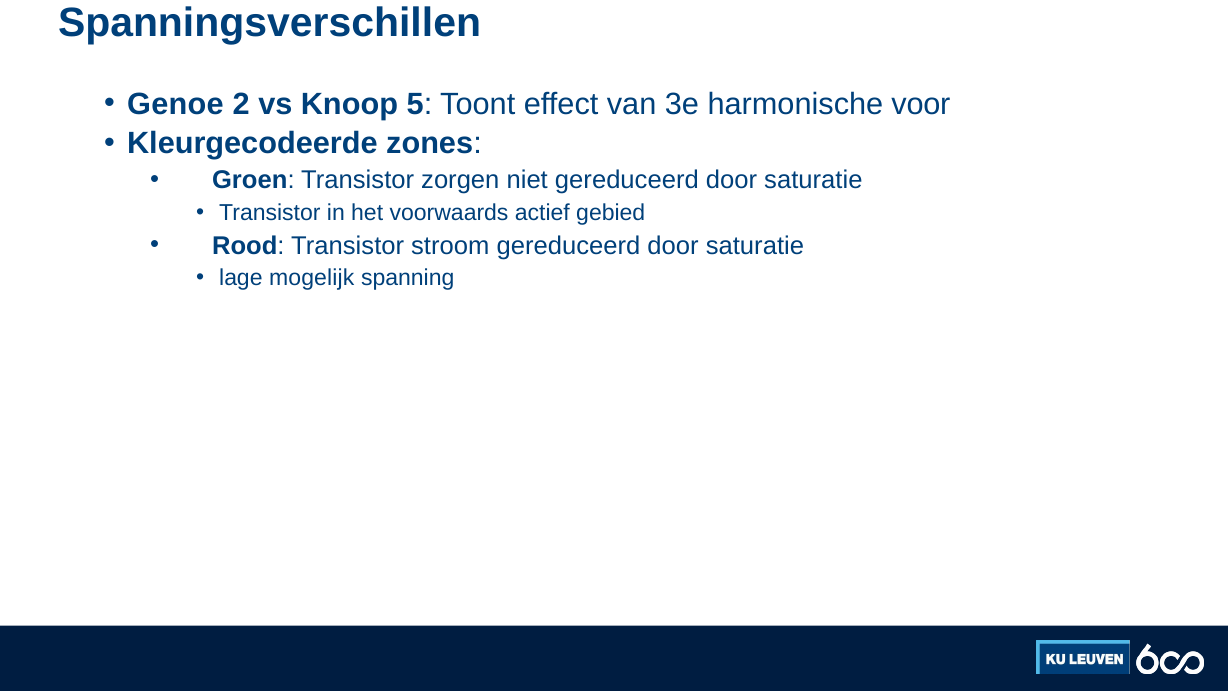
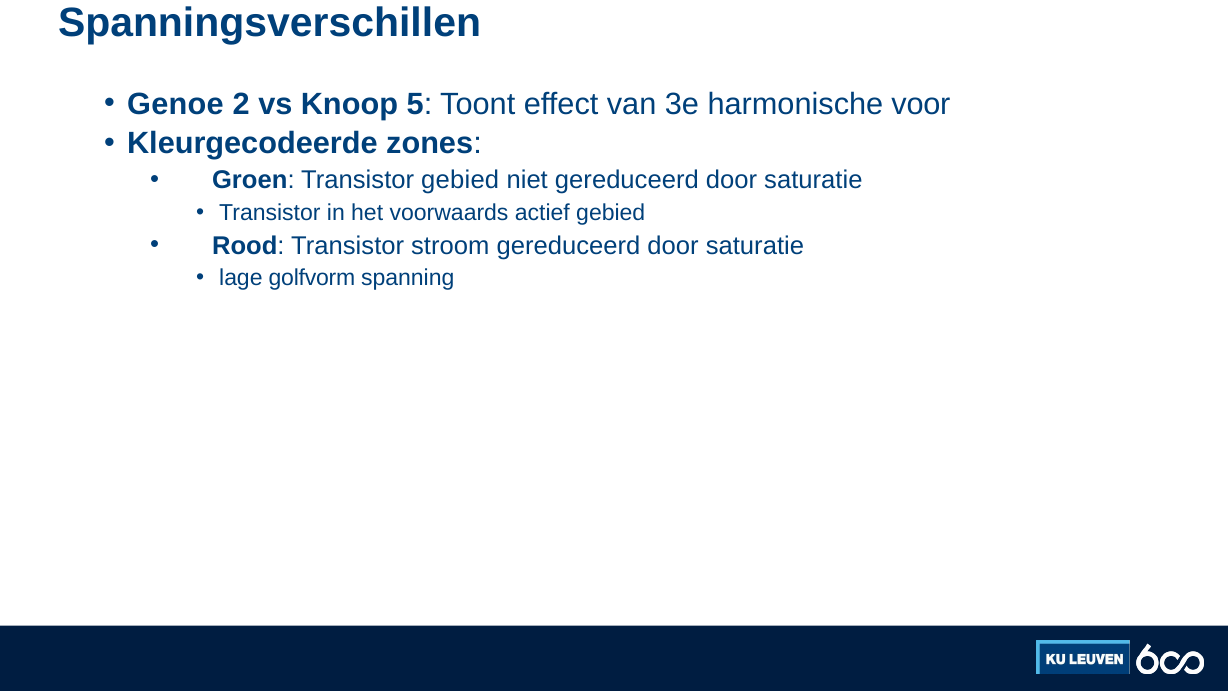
Transistor zorgen: zorgen -> gebied
mogelijk: mogelijk -> golfvorm
